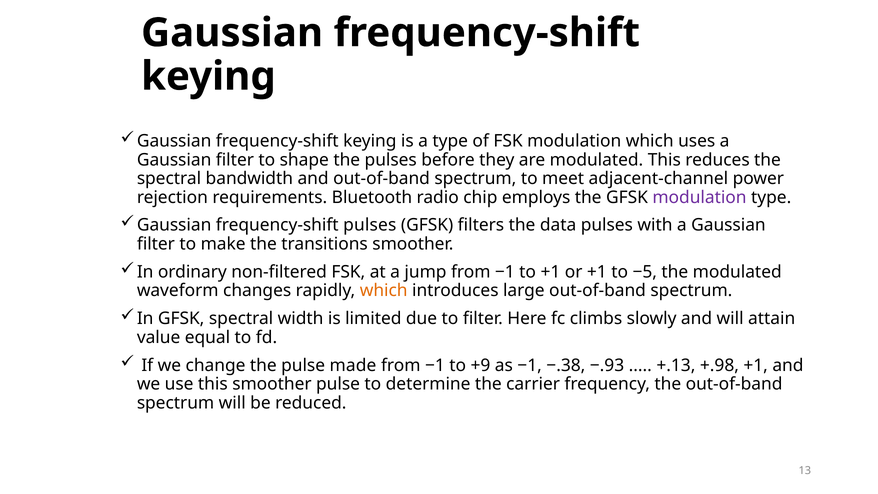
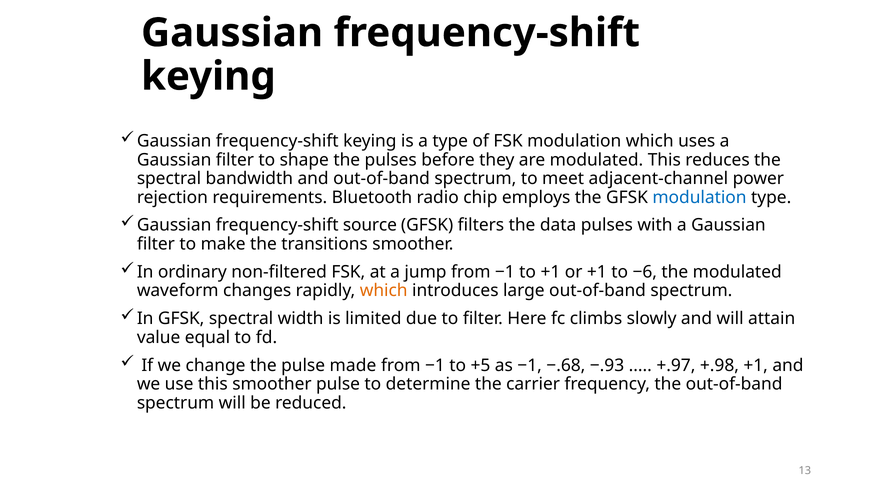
modulation at (699, 197) colour: purple -> blue
frequency-shift pulses: pulses -> source
−5: −5 -> −6
+9: +9 -> +5
−.38: −.38 -> −.68
+.13: +.13 -> +.97
